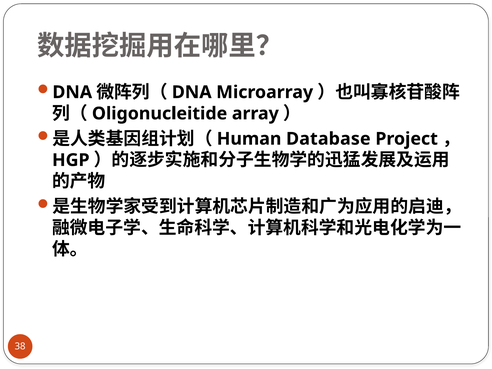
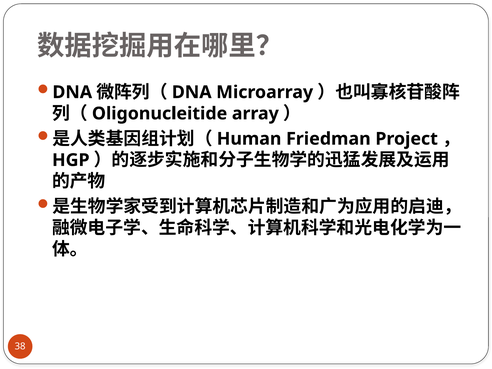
Database: Database -> Friedman
